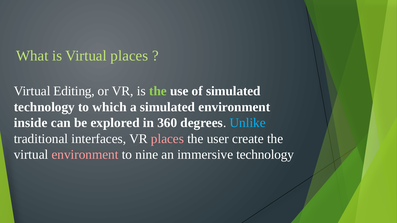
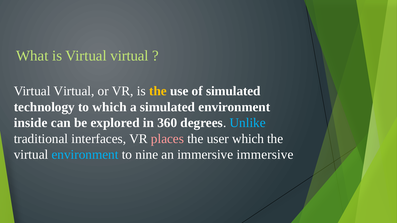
is Virtual places: places -> virtual
Editing at (74, 91): Editing -> Virtual
the at (158, 91) colour: light green -> yellow
user create: create -> which
environment at (85, 155) colour: pink -> light blue
immersive technology: technology -> immersive
